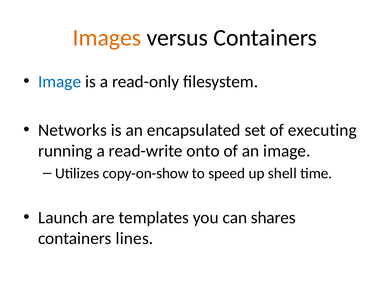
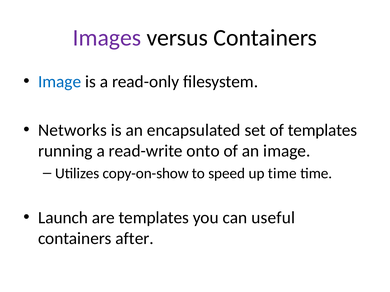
Images colour: orange -> purple
of executing: executing -> templates
up shell: shell -> time
shares: shares -> useful
lines: lines -> after
